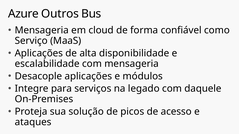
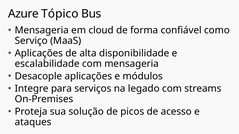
Outros: Outros -> Tópico
daquele: daquele -> streams
